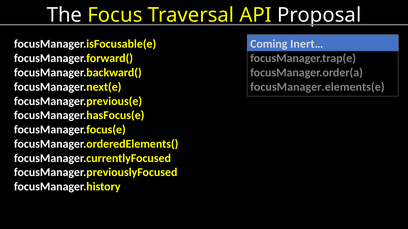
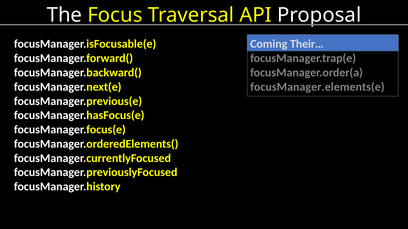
Inert…: Inert… -> Their…
